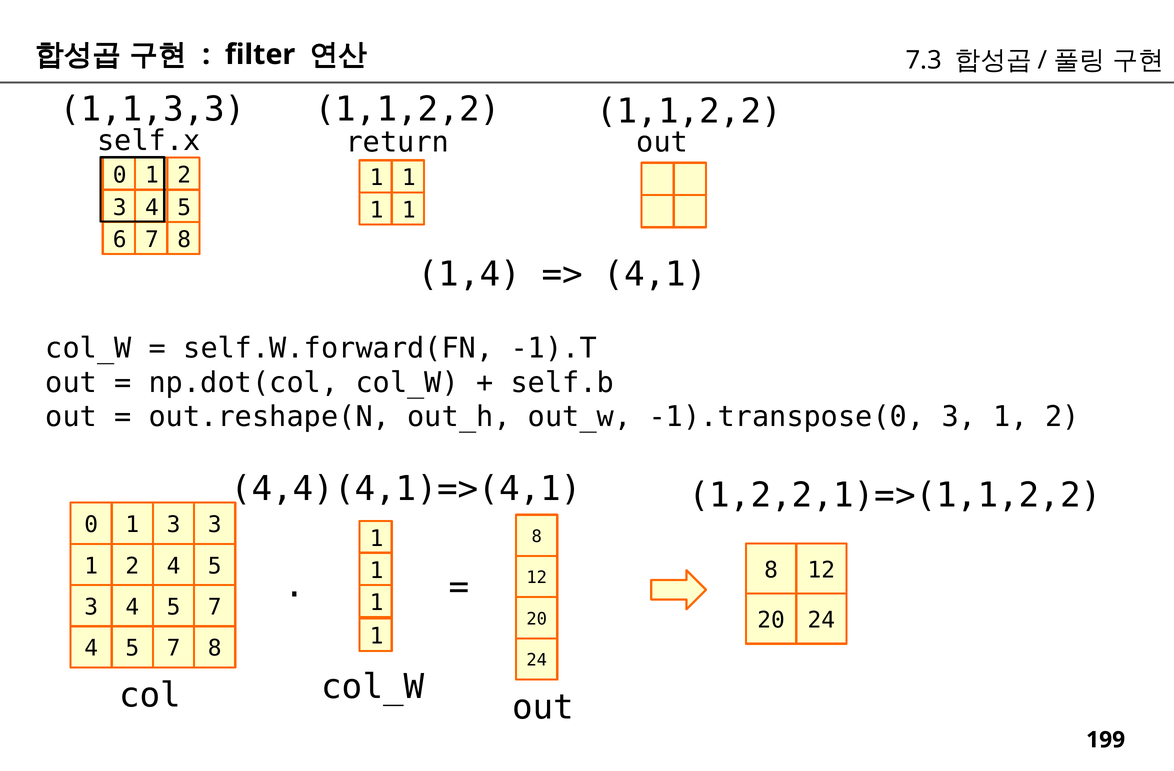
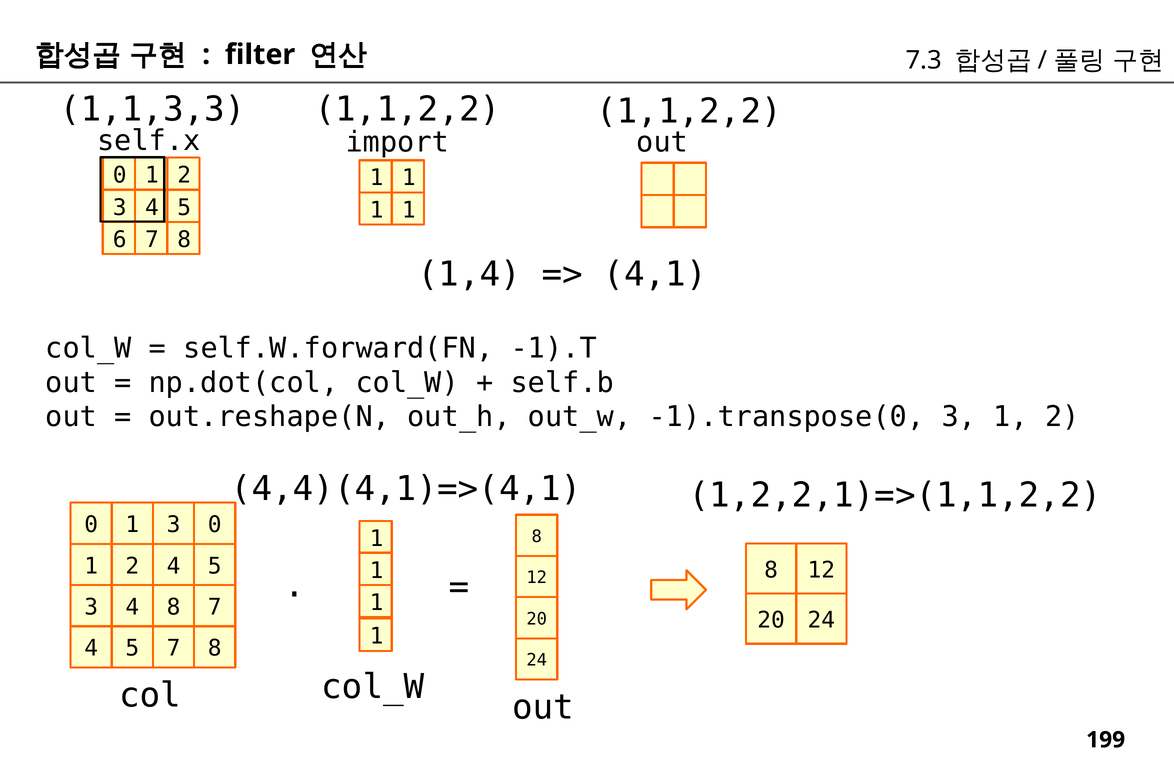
return: return -> import
3 3: 3 -> 0
5 at (174, 607): 5 -> 8
